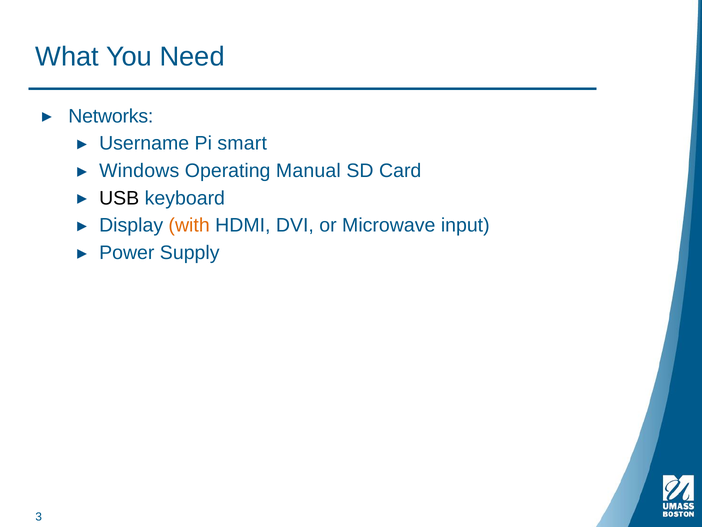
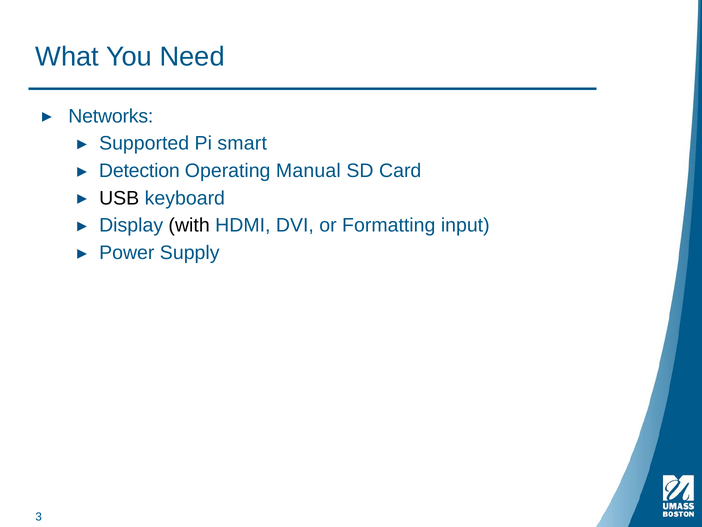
Username: Username -> Supported
Windows: Windows -> Detection
with colour: orange -> black
Microwave: Microwave -> Formatting
